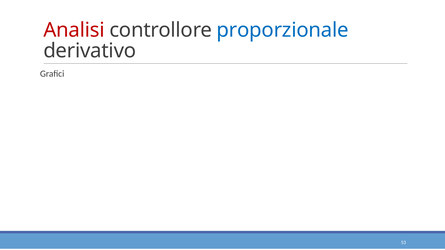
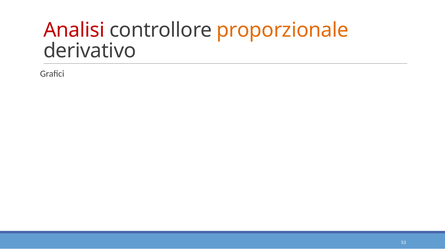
proporzionale colour: blue -> orange
